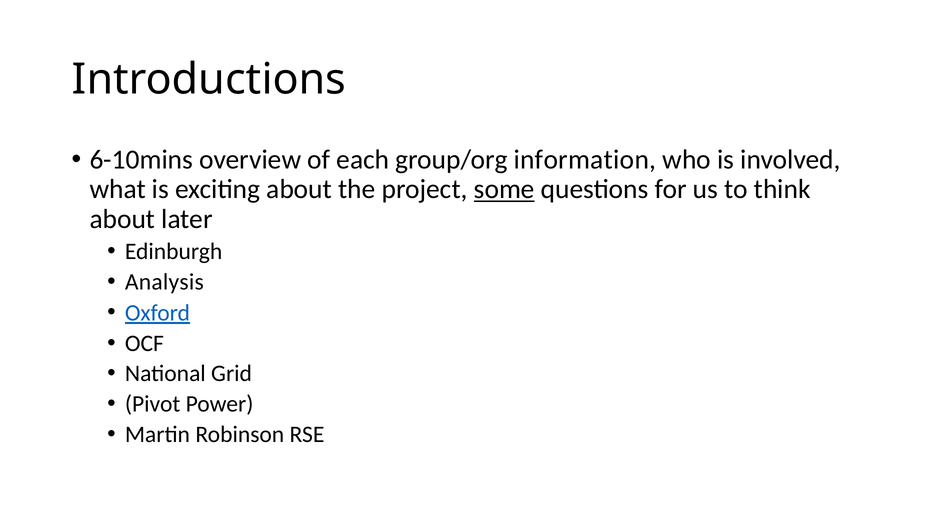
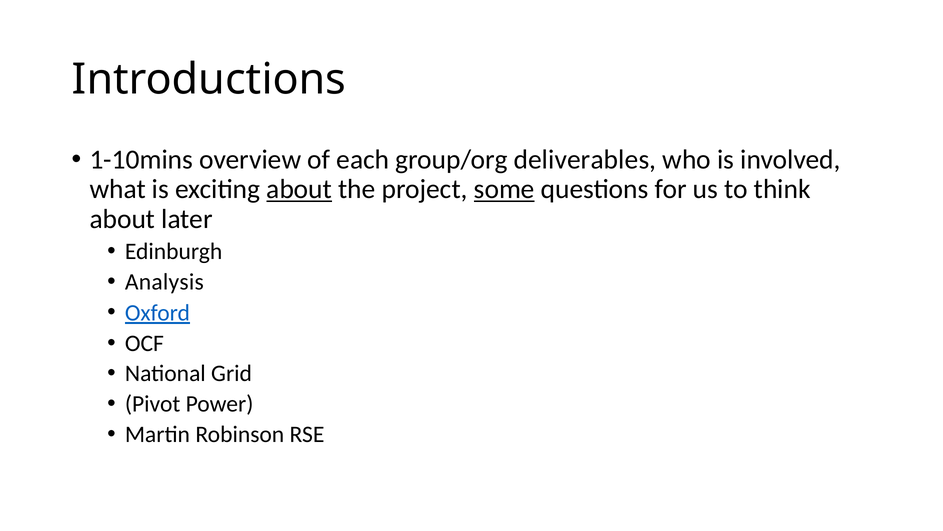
6-10mins: 6-10mins -> 1-10mins
information: information -> deliverables
about at (299, 189) underline: none -> present
